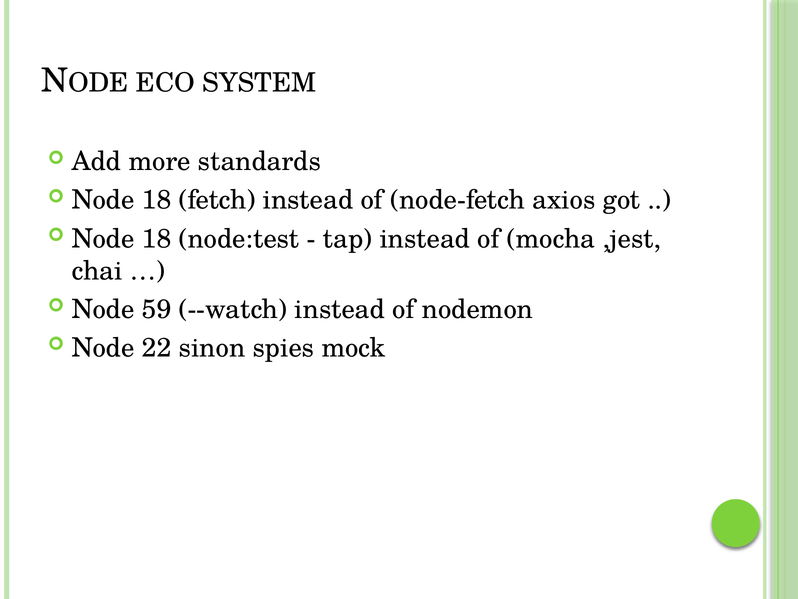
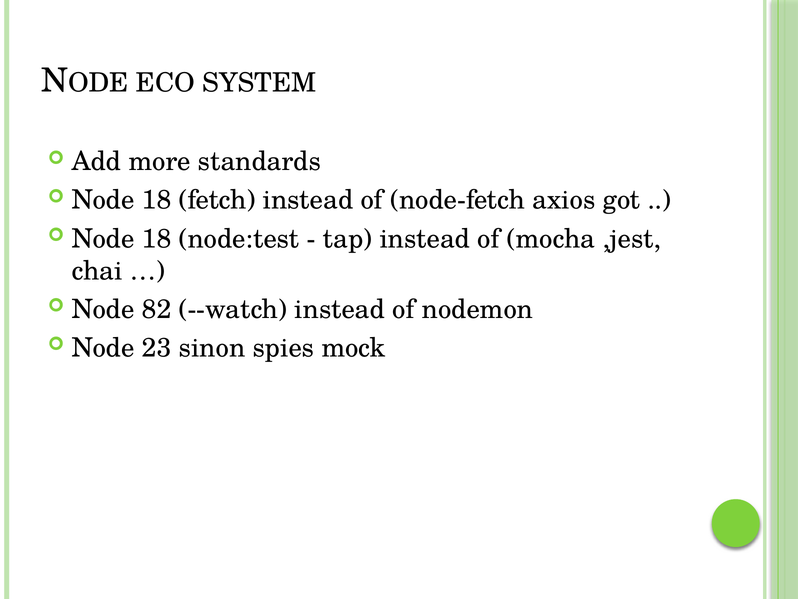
59: 59 -> 82
22: 22 -> 23
